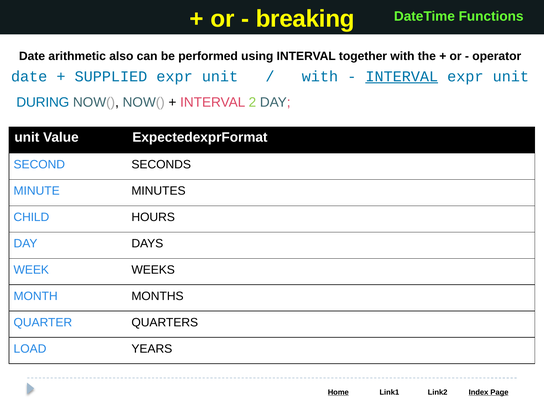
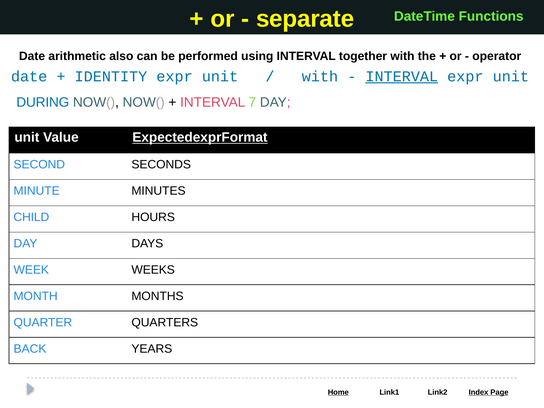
breaking: breaking -> separate
SUPPLIED: SUPPLIED -> IDENTITY
2: 2 -> 7
ExpectedexprFormat underline: none -> present
LOAD: LOAD -> BACK
